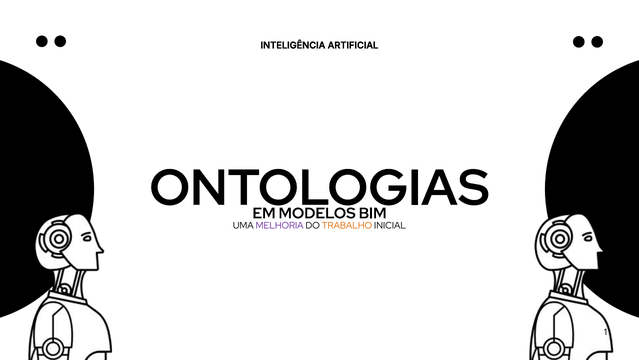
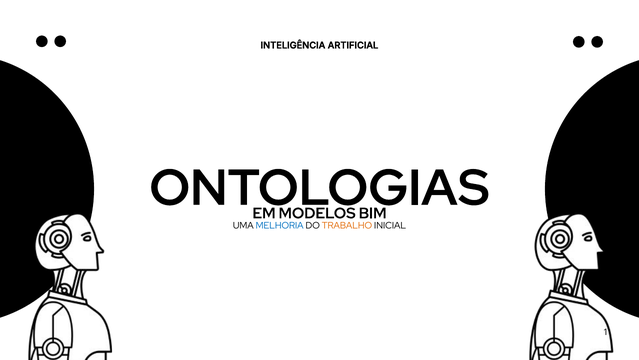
MELHORIA colour: purple -> blue
